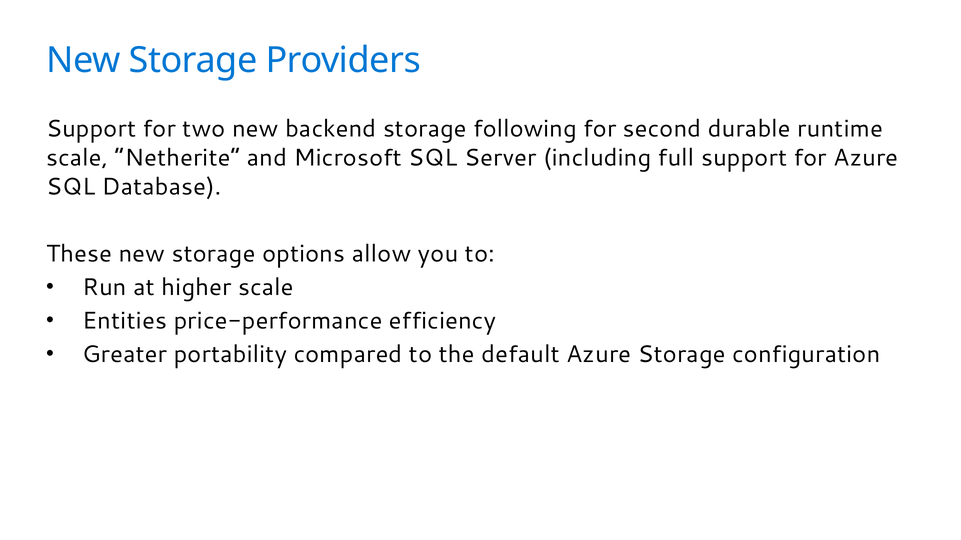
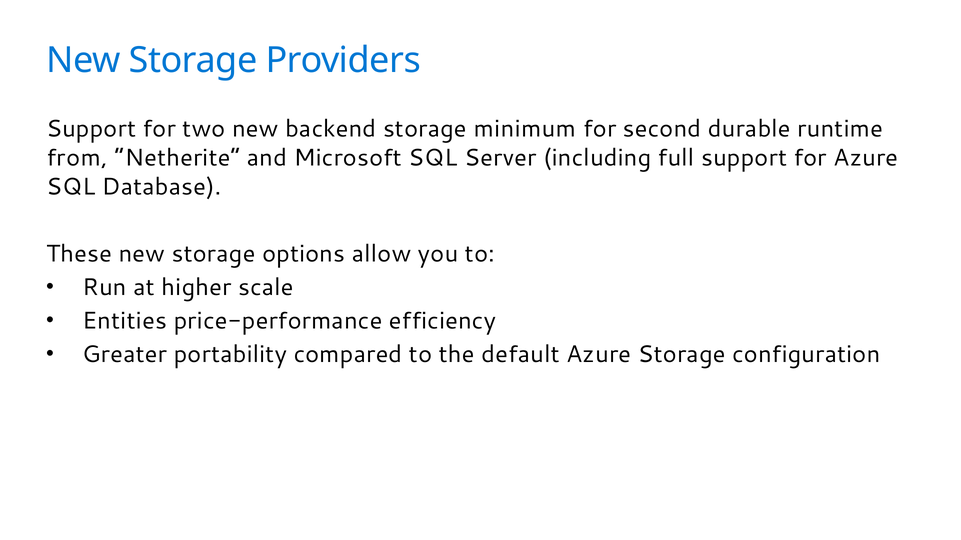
following: following -> minimum
scale at (77, 158): scale -> from
